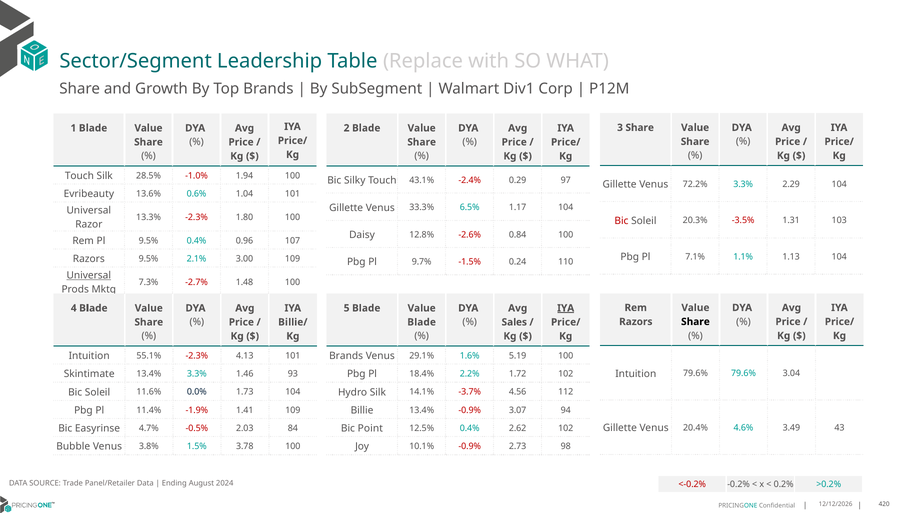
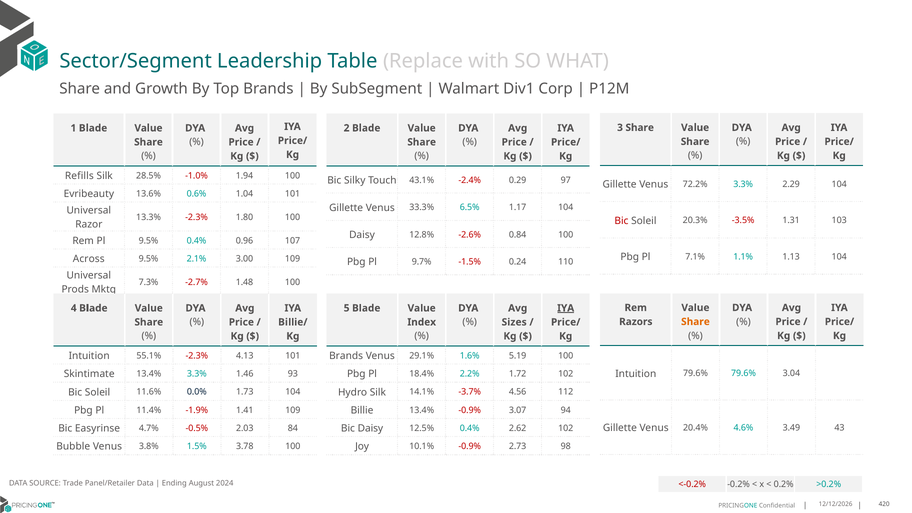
Touch at (79, 176): Touch -> Refills
Razors at (89, 259): Razors -> Across
Universal at (89, 275) underline: present -> none
Share at (695, 322) colour: black -> orange
Blade at (422, 322): Blade -> Index
Sales: Sales -> Sizes
Bic Point: Point -> Daisy
